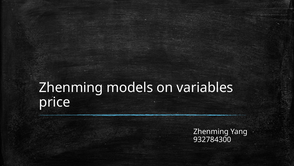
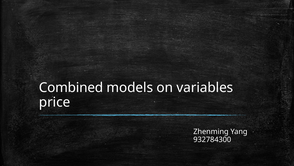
Zhenming at (71, 87): Zhenming -> Combined
